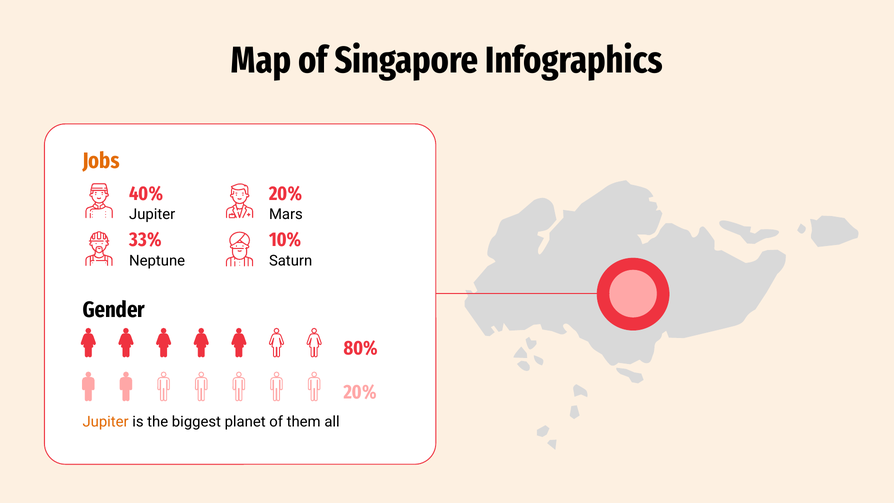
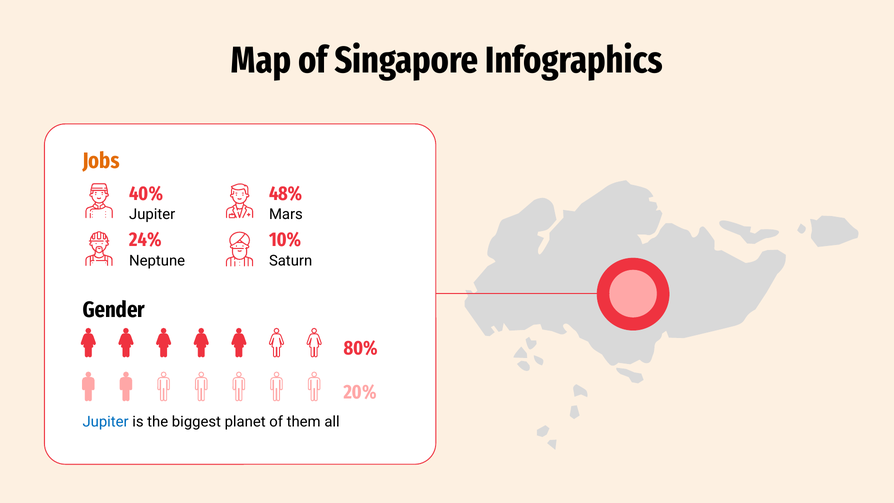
20% at (286, 193): 20% -> 48%
33%: 33% -> 24%
Jupiter at (106, 422) colour: orange -> blue
